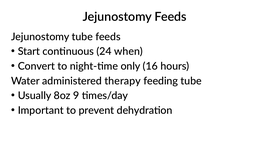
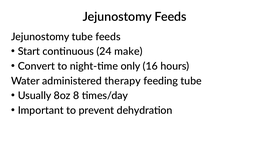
when: when -> make
9: 9 -> 8
